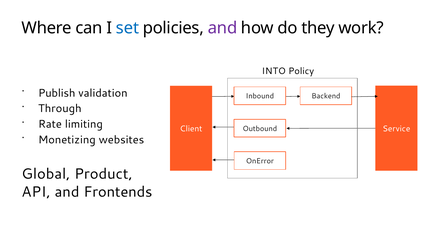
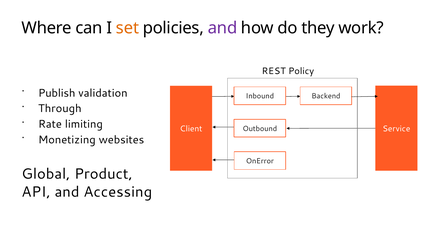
set colour: blue -> orange
INTO: INTO -> REST
Frontends: Frontends -> Accessing
